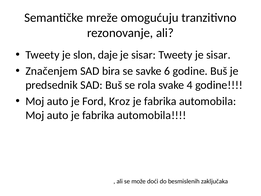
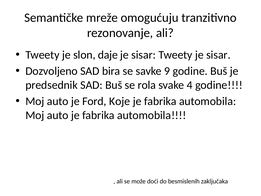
Značenjem: Značenjem -> Dozvoljeno
6: 6 -> 9
Kroz: Kroz -> Koje
